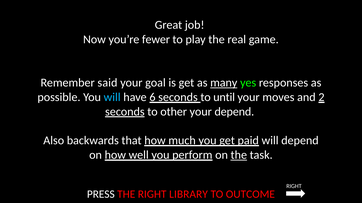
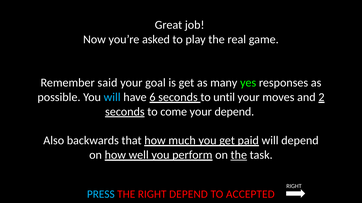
fewer: fewer -> asked
many underline: present -> none
other: other -> come
PRESS colour: white -> light blue
RIGHT LIBRARY: LIBRARY -> DEPEND
OUTCOME: OUTCOME -> ACCEPTED
